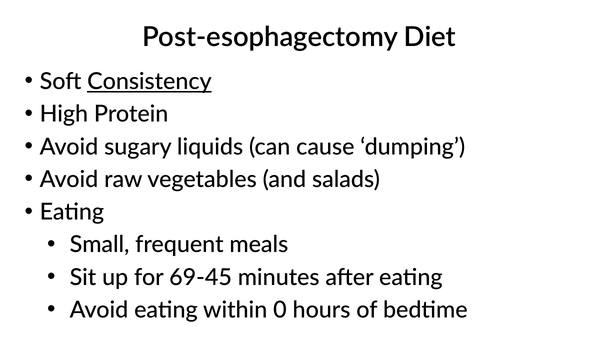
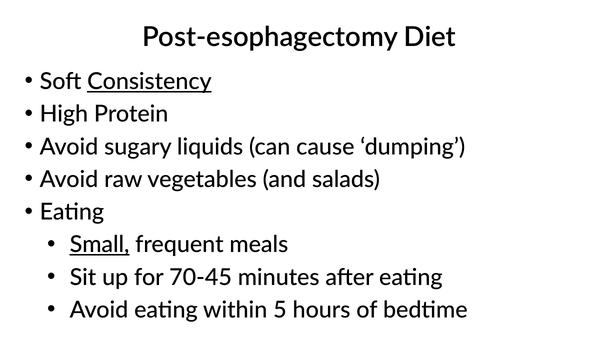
Small underline: none -> present
69-45: 69-45 -> 70-45
0: 0 -> 5
